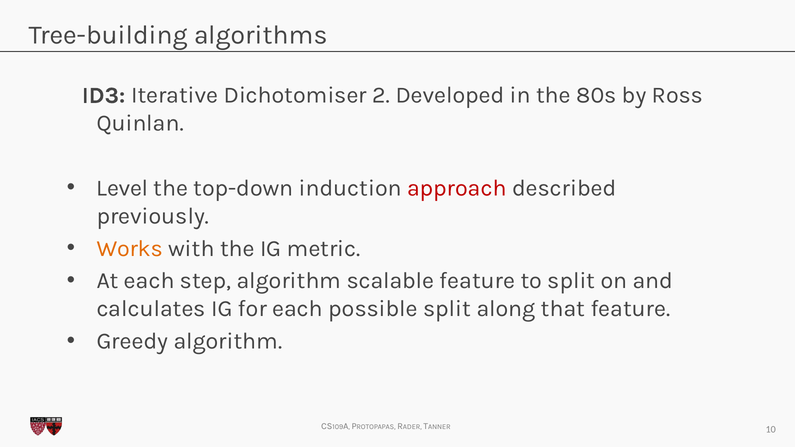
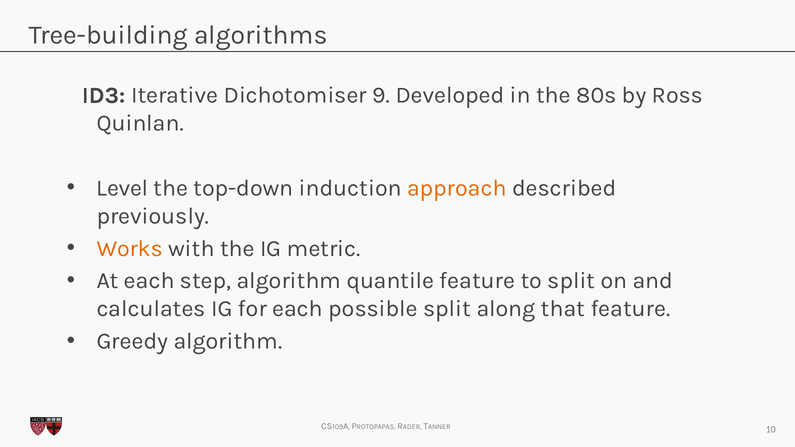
2: 2 -> 9
approach colour: red -> orange
scalable: scalable -> quantile
